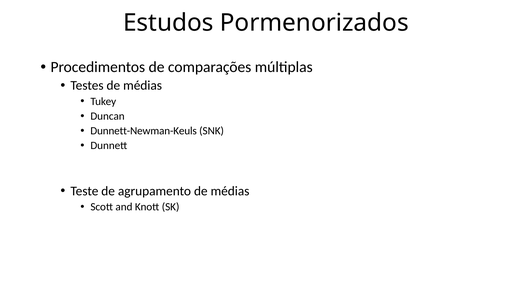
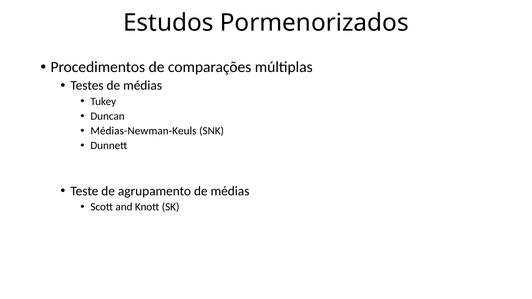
Dunnett-Newman-Keuls: Dunnett-Newman-Keuls -> Médias-Newman-Keuls
